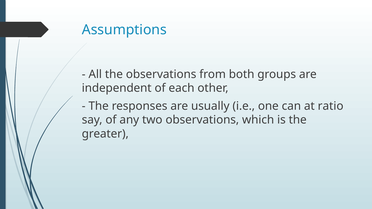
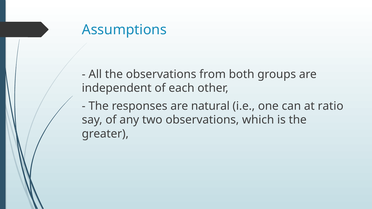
usually: usually -> natural
